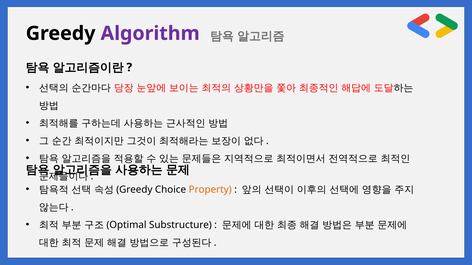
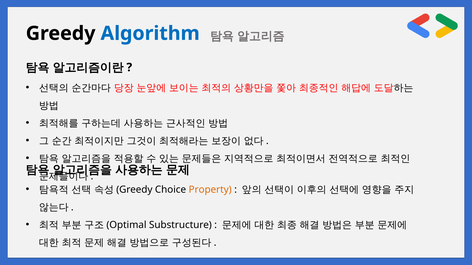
Algorithm colour: purple -> blue
